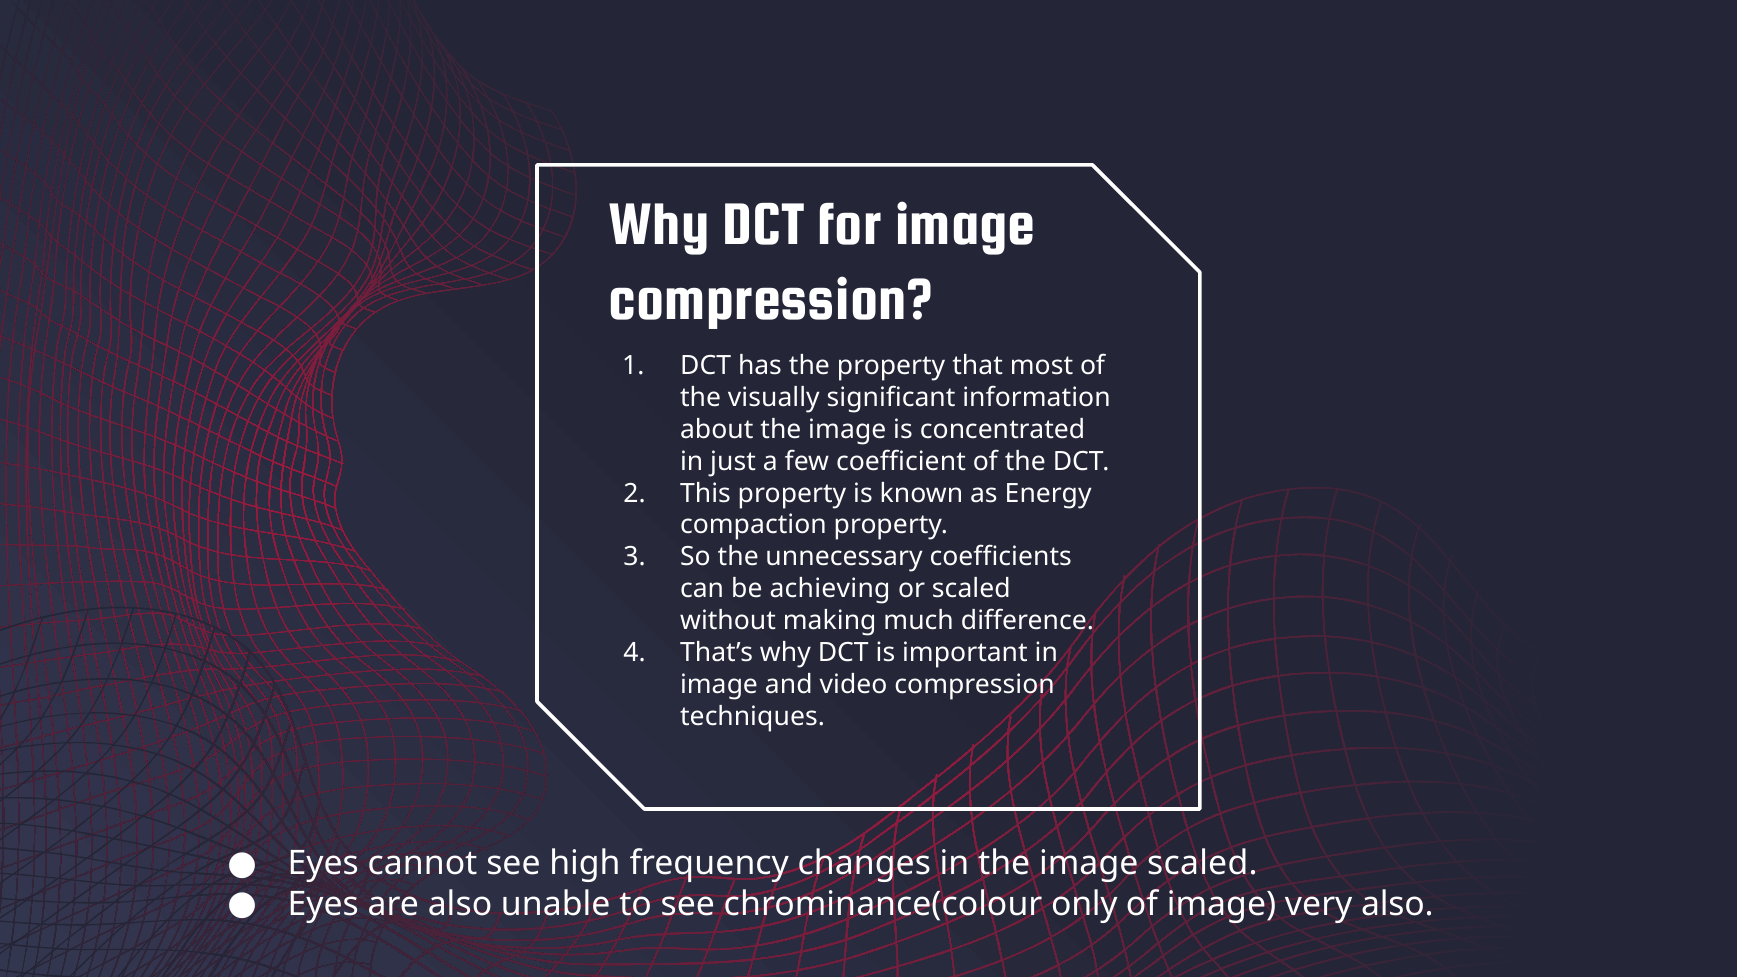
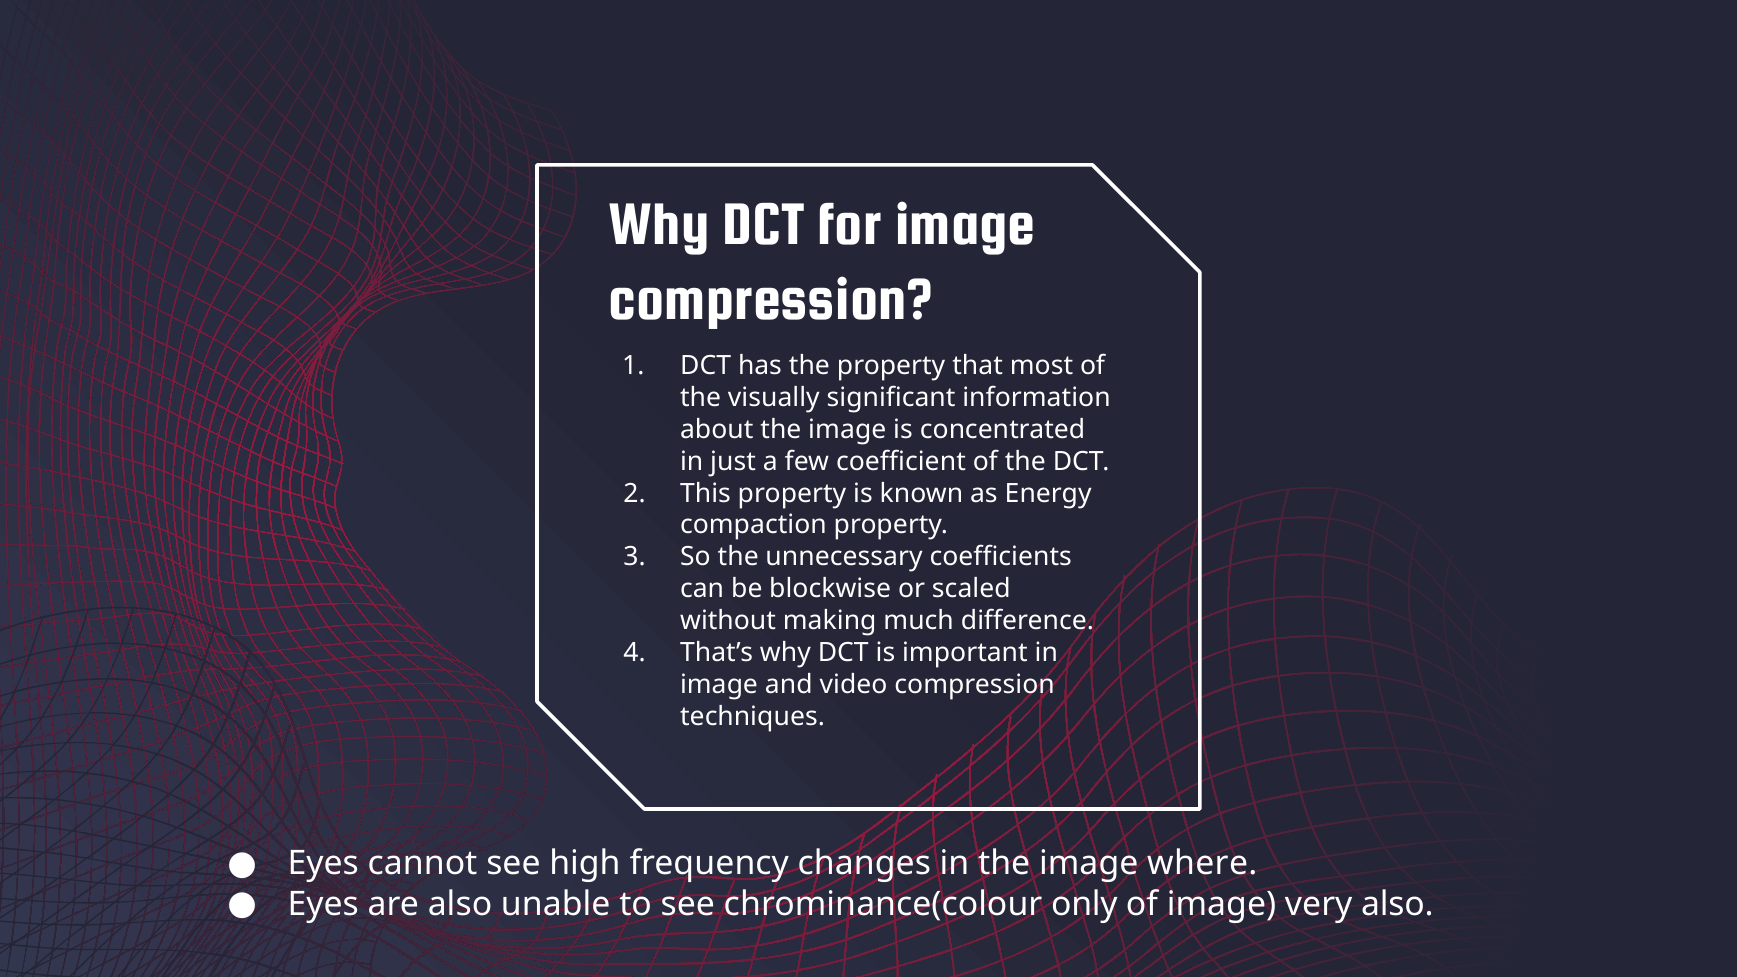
achieving: achieving -> blockwise
image scaled: scaled -> where
